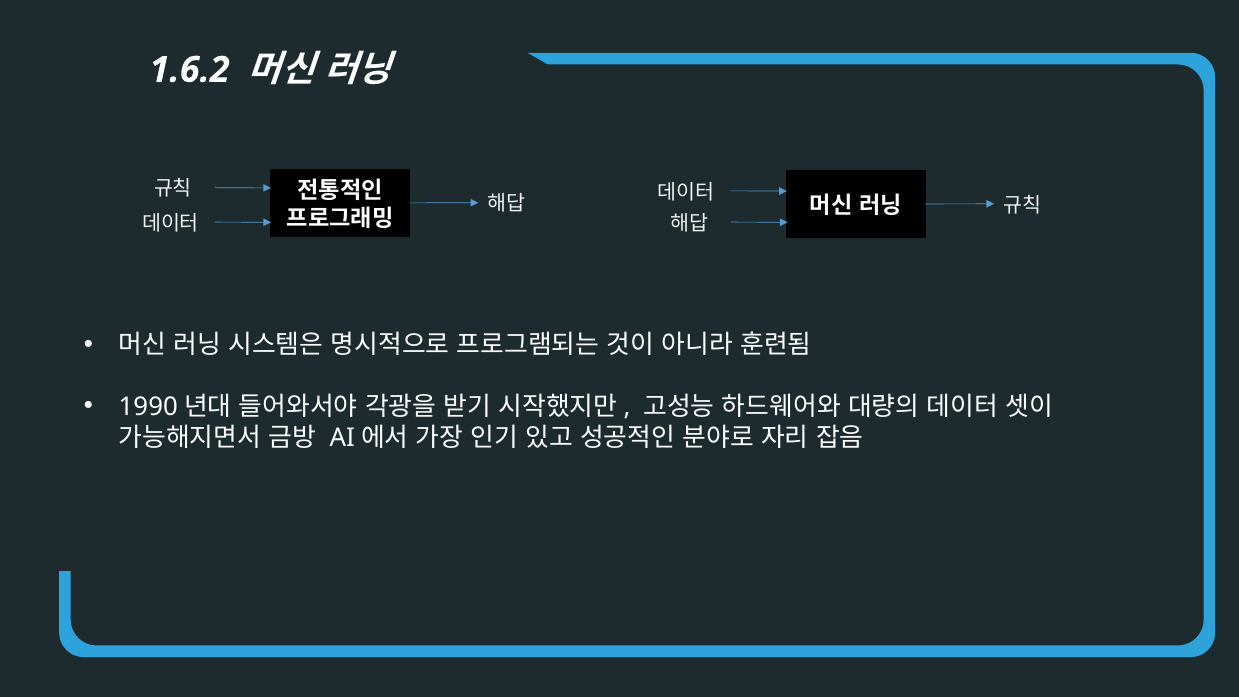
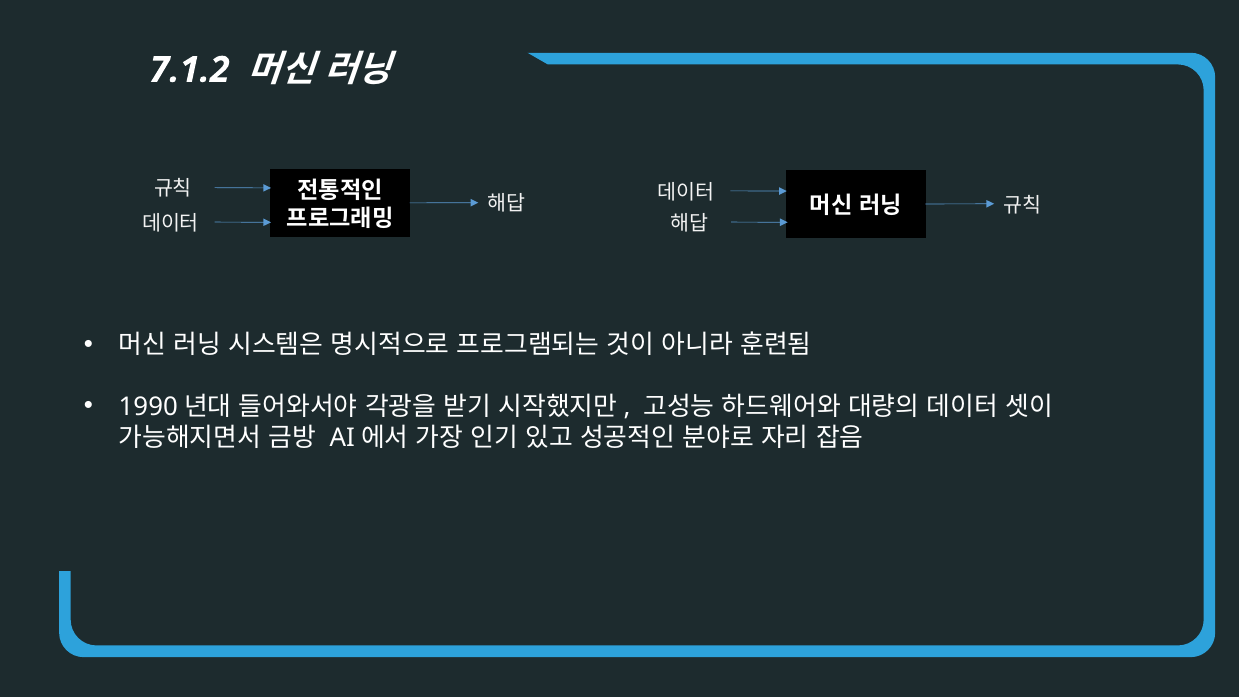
1.6.2: 1.6.2 -> 7.1.2
